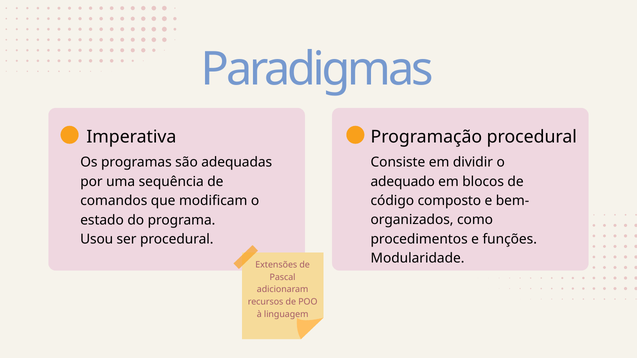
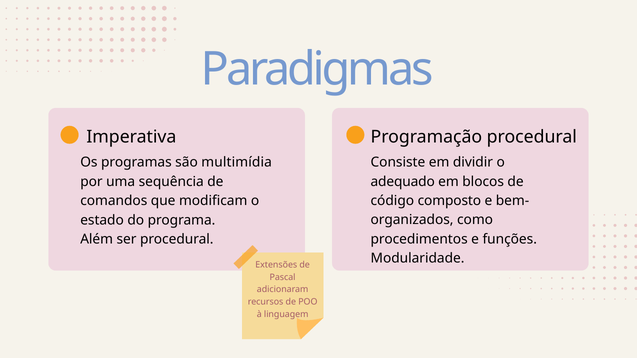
adequadas: adequadas -> multimídia
Usou: Usou -> Além
